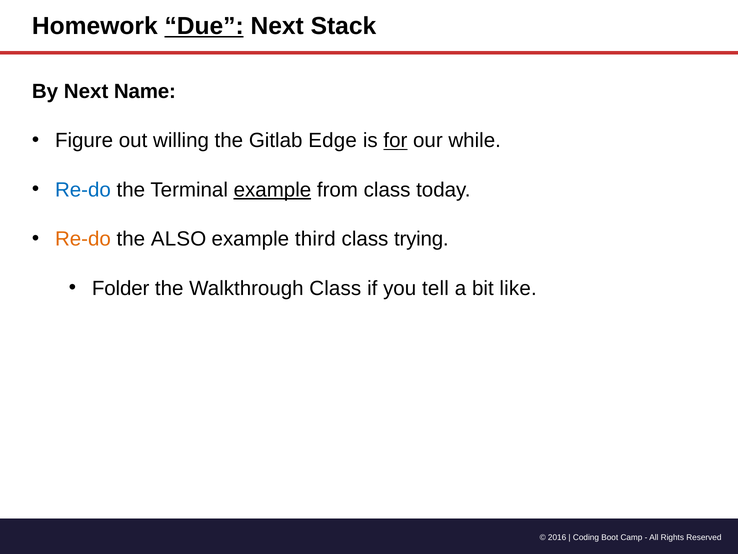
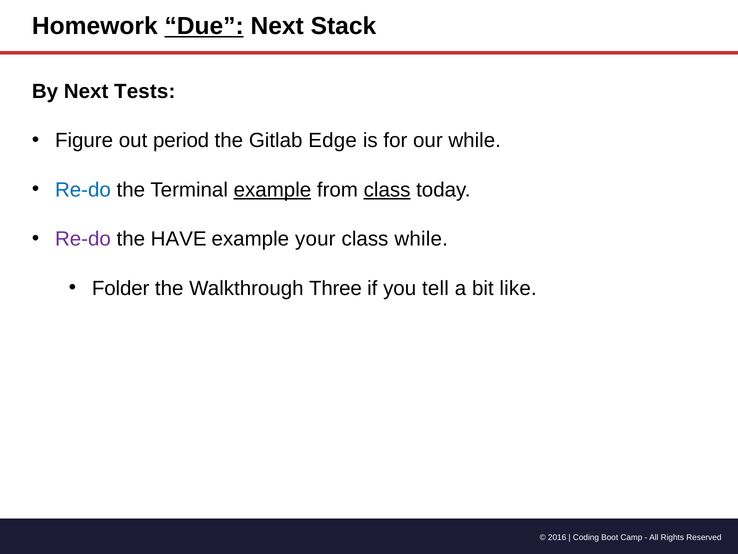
Name: Name -> Tests
willing: willing -> period
for underline: present -> none
class at (387, 190) underline: none -> present
Re-do at (83, 239) colour: orange -> purple
ALSO: ALSO -> HAVE
third: third -> your
class trying: trying -> while
Walkthrough Class: Class -> Three
